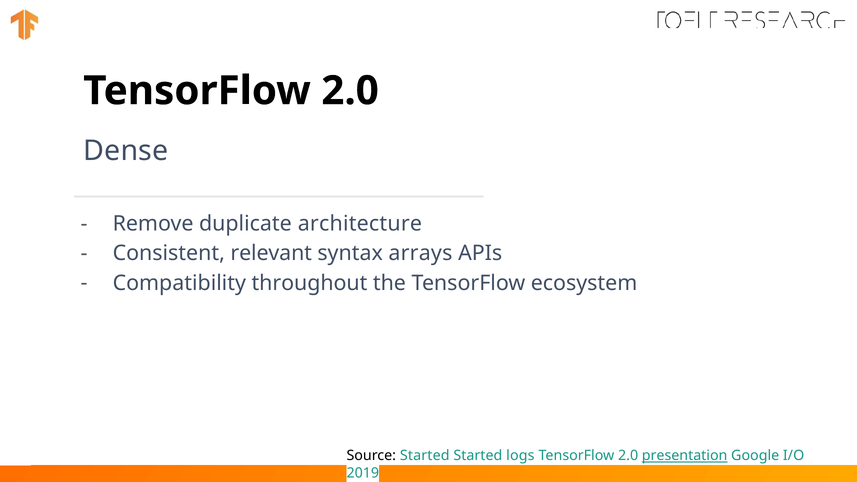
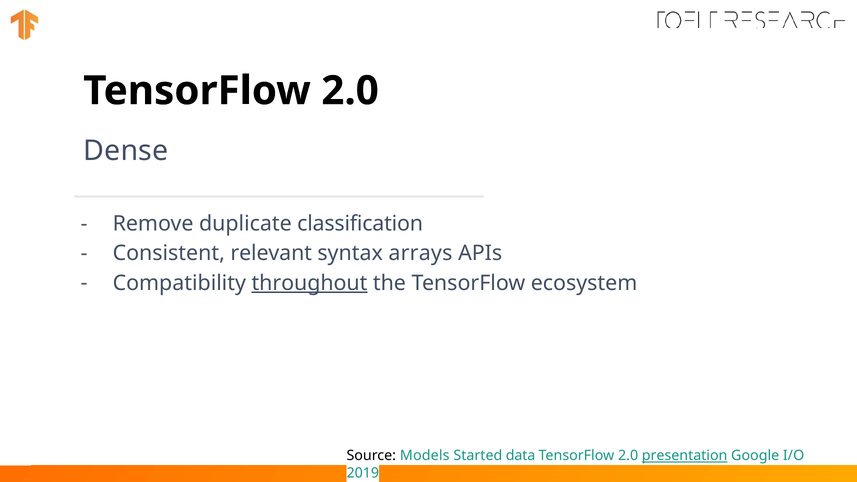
architecture: architecture -> classification
throughout underline: none -> present
Started at (425, 456): Started -> Models
logs: logs -> data
